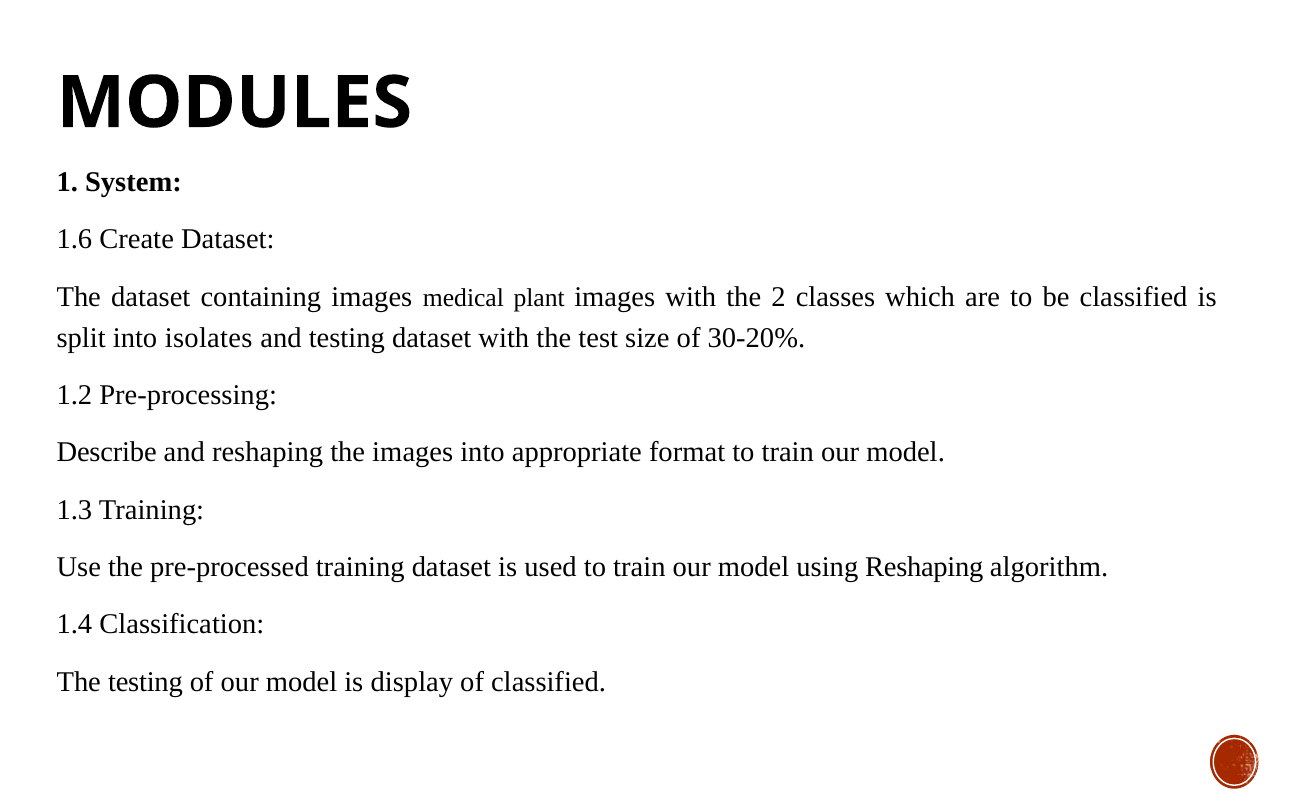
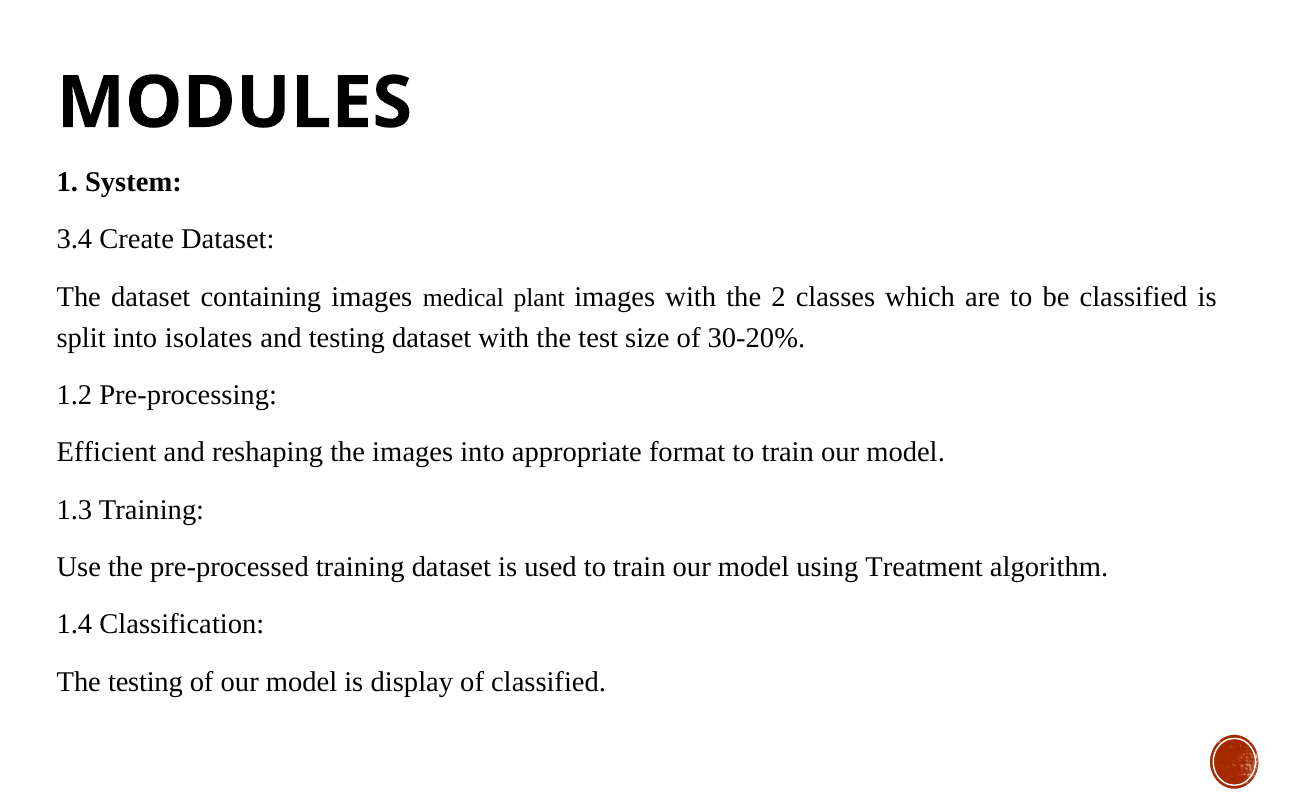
1.6: 1.6 -> 3.4
Describe: Describe -> Efficient
using Reshaping: Reshaping -> Treatment
